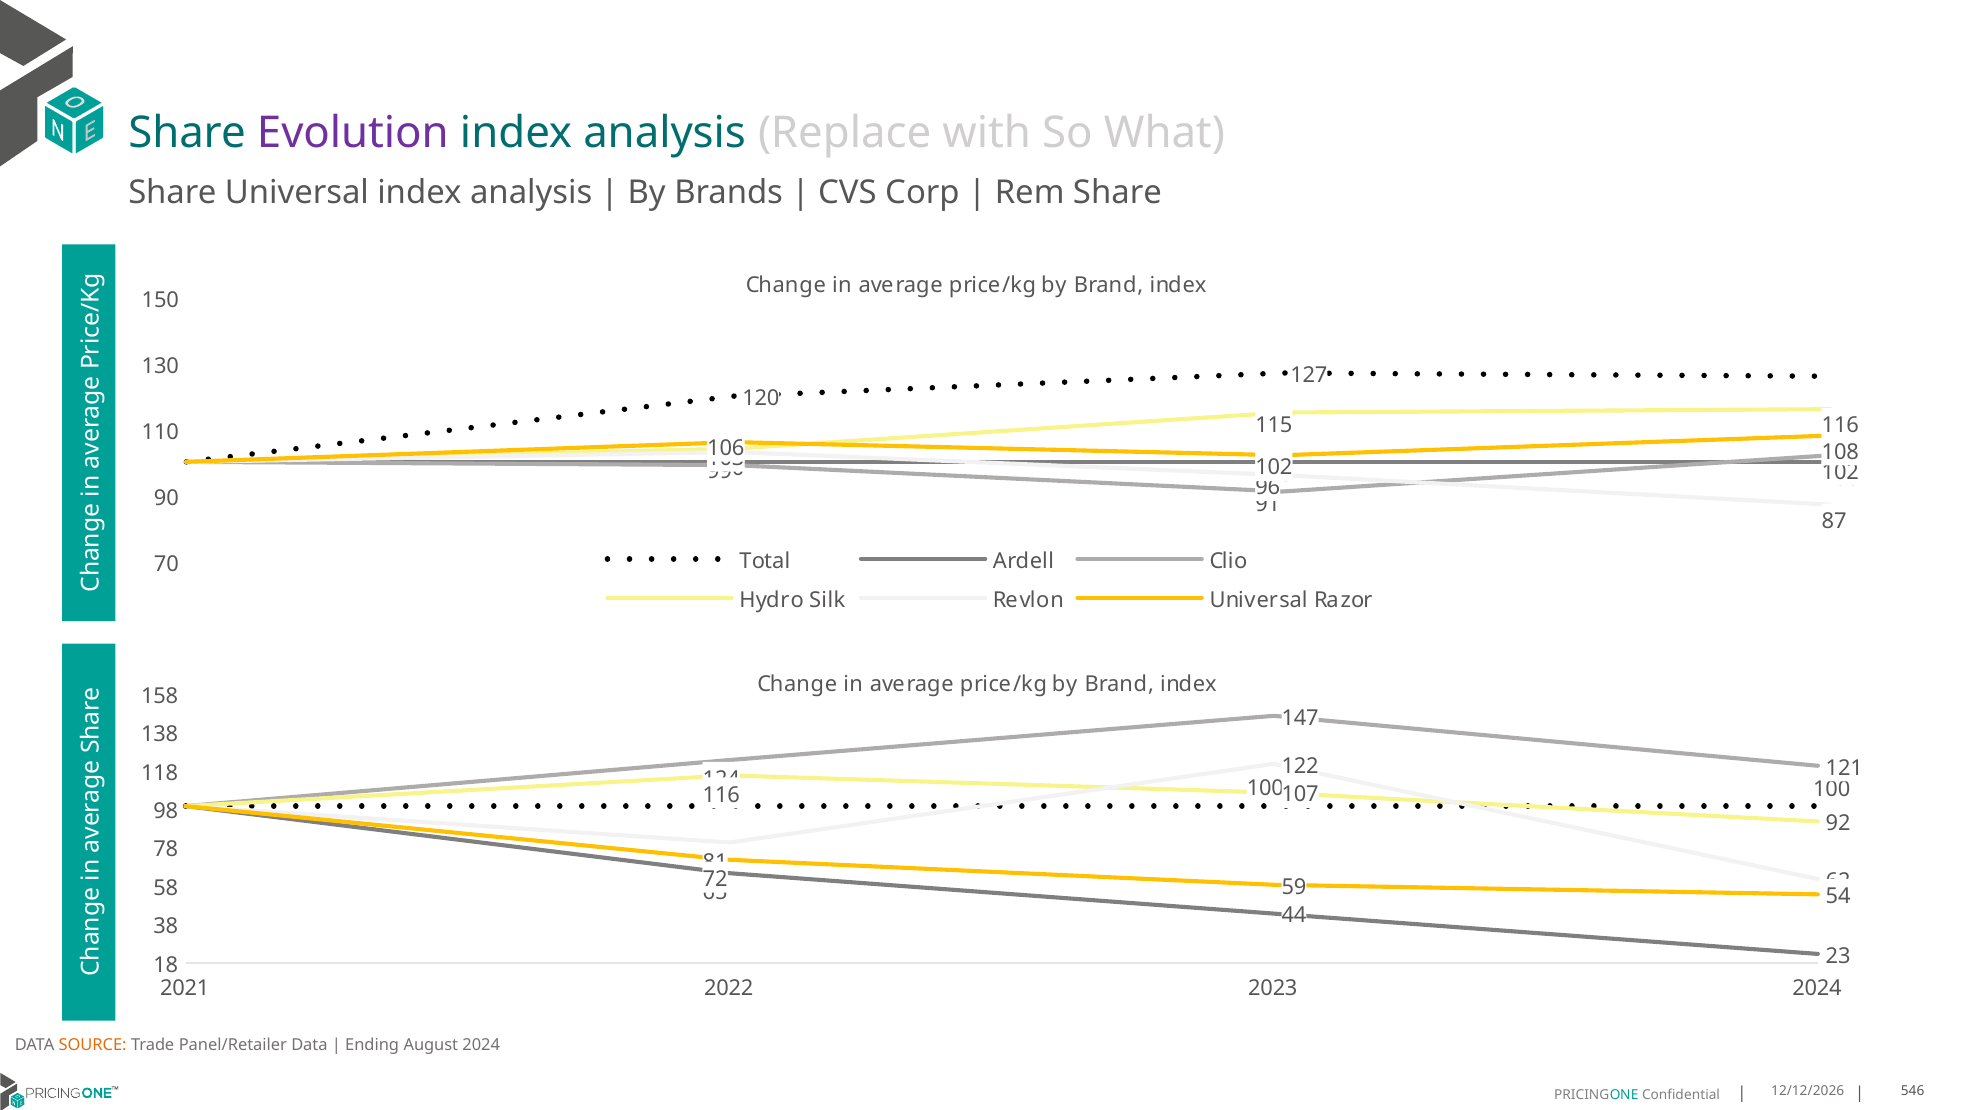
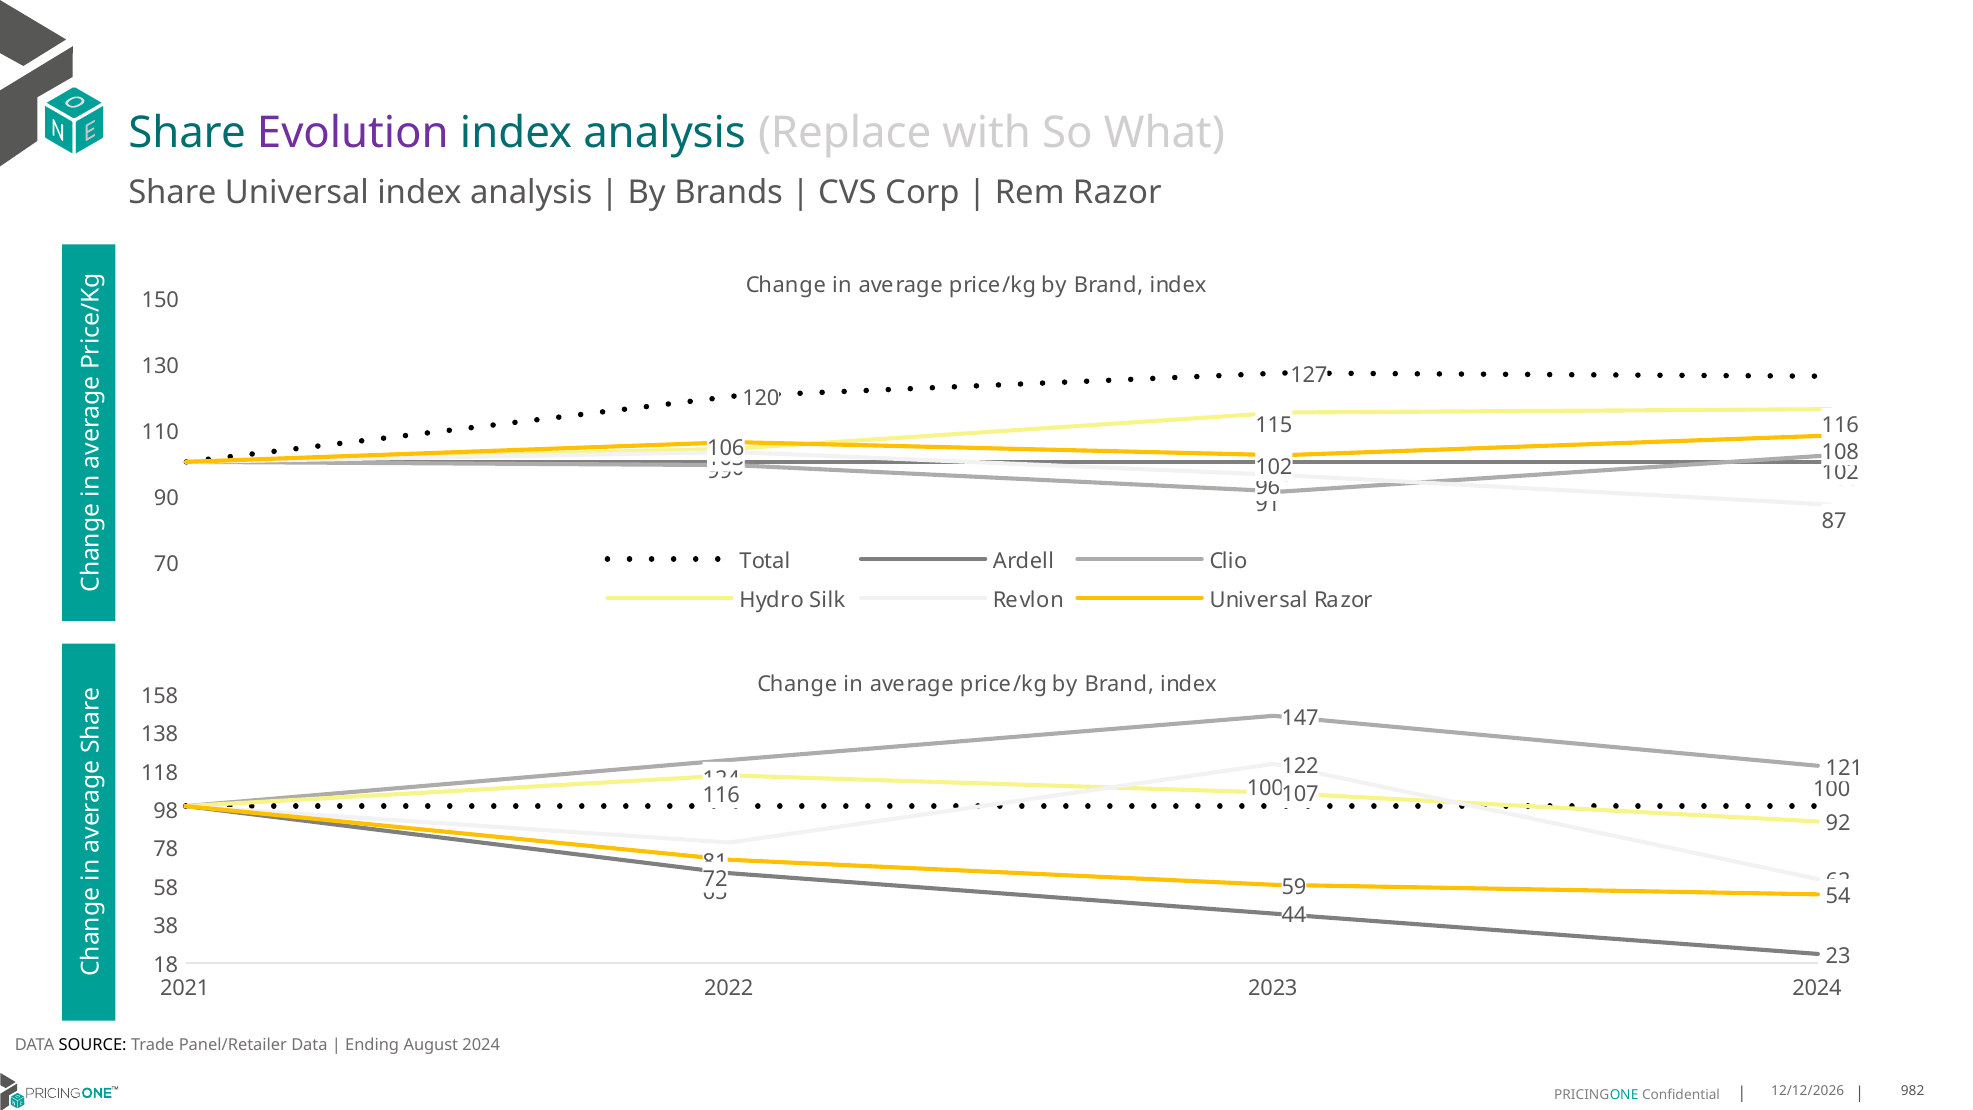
Rem Share: Share -> Razor
SOURCE colour: orange -> black
546: 546 -> 982
